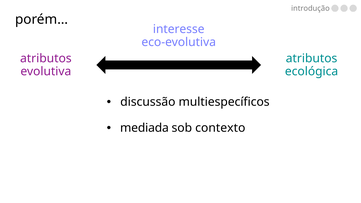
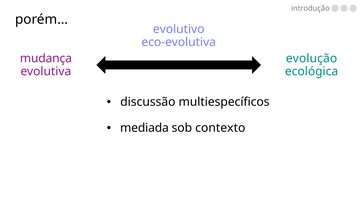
interesse: interesse -> evolutivo
atributos at (46, 58): atributos -> mudança
atributos at (312, 58): atributos -> evolução
